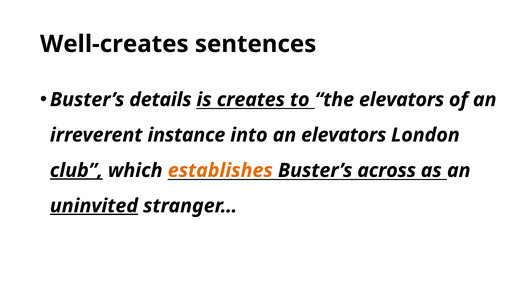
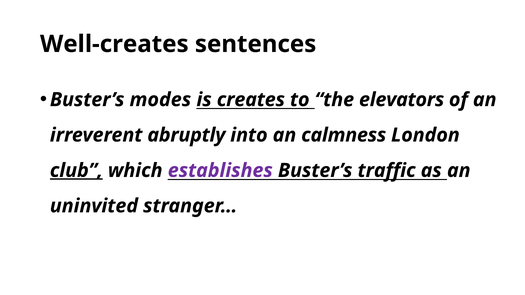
details: details -> modes
instance: instance -> abruptly
an elevators: elevators -> calmness
establishes colour: orange -> purple
across: across -> traffic
uninvited underline: present -> none
